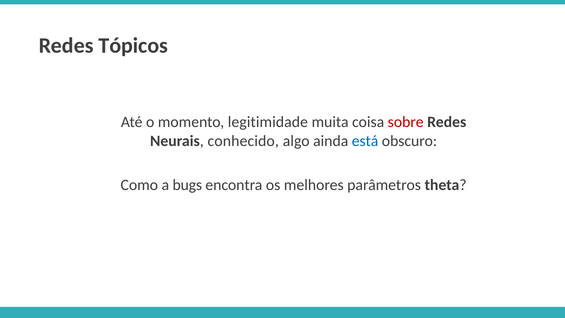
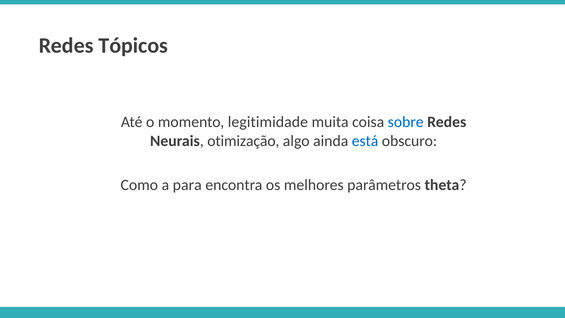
sobre colour: red -> blue
conhecido: conhecido -> otimização
bugs: bugs -> para
